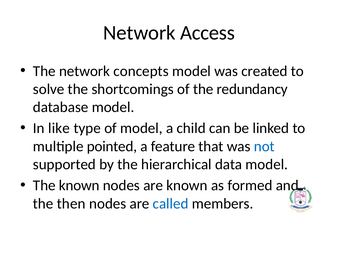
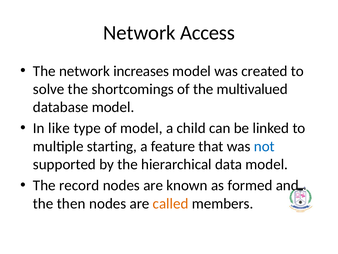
concepts: concepts -> increases
redundancy: redundancy -> multivalued
pointed: pointed -> starting
The known: known -> record
called colour: blue -> orange
